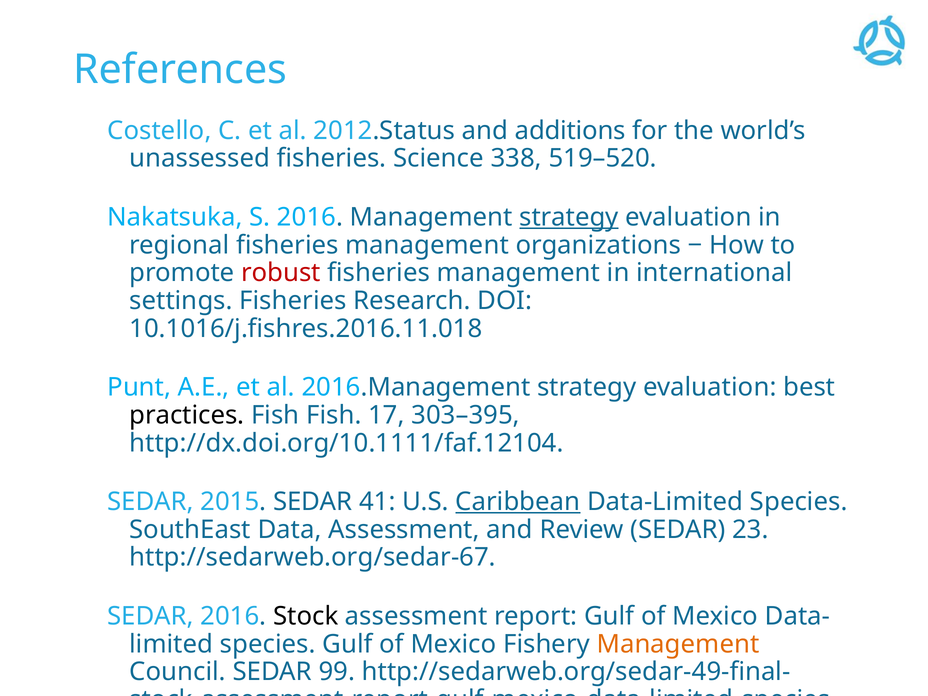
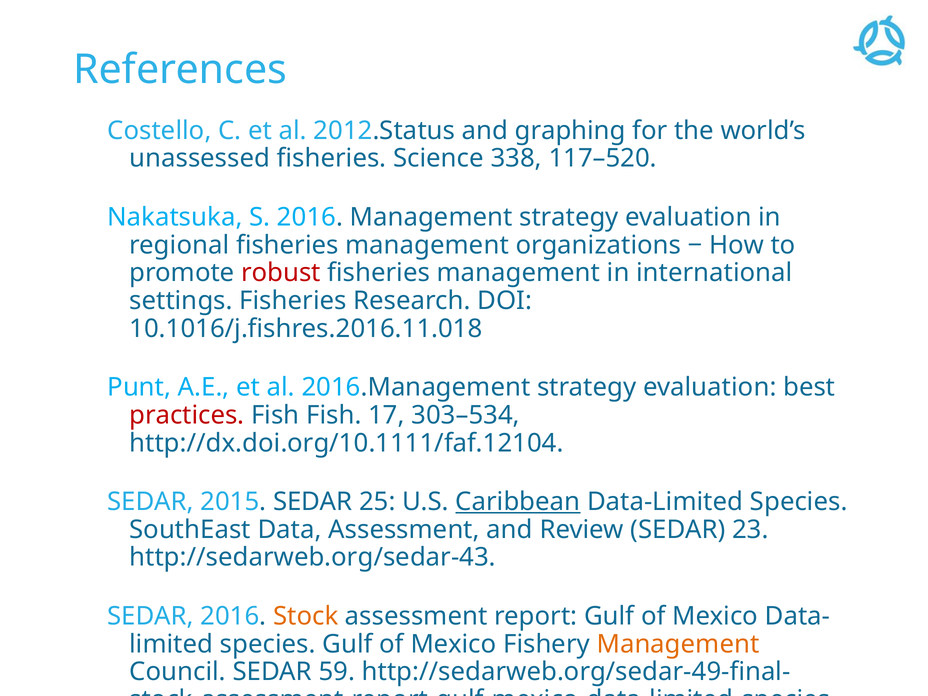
additions: additions -> graphing
519–520: 519–520 -> 117–520
strategy at (569, 217) underline: present -> none
practices colour: black -> red
303–395: 303–395 -> 303–534
41: 41 -> 25
http://sedarweb.org/sedar-67: http://sedarweb.org/sedar-67 -> http://sedarweb.org/sedar-43
Stock colour: black -> orange
99: 99 -> 59
